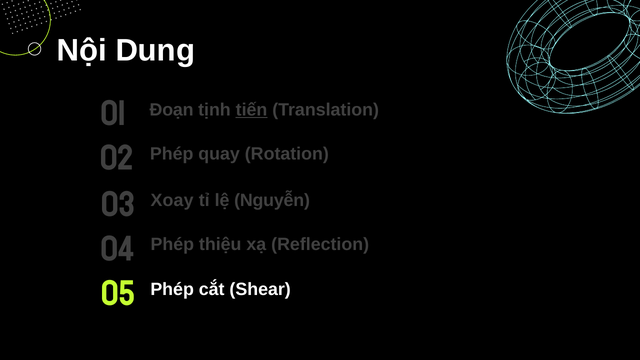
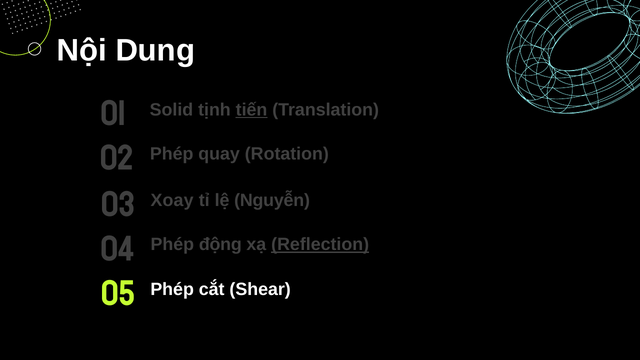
Đoạn: Đoạn -> Solid
thiệu: thiệu -> động
Reflection underline: none -> present
